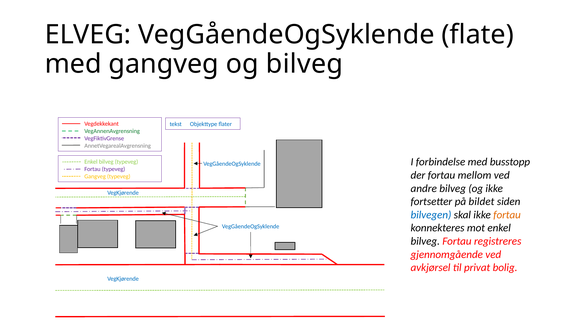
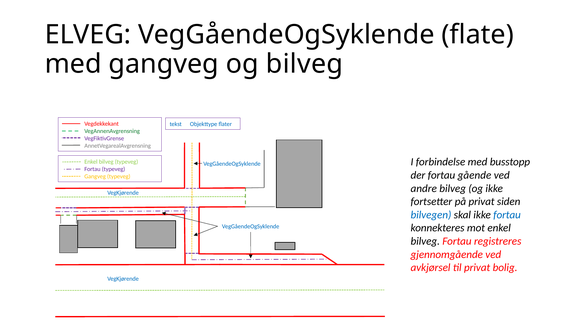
mellom: mellom -> gående
på bildet: bildet -> privat
fortau at (507, 215) colour: orange -> blue
